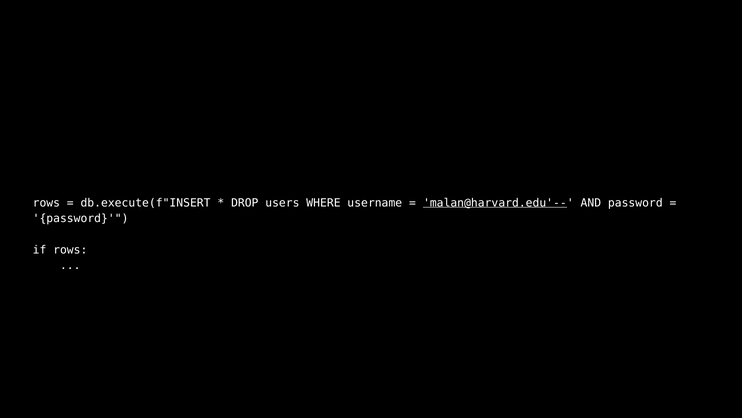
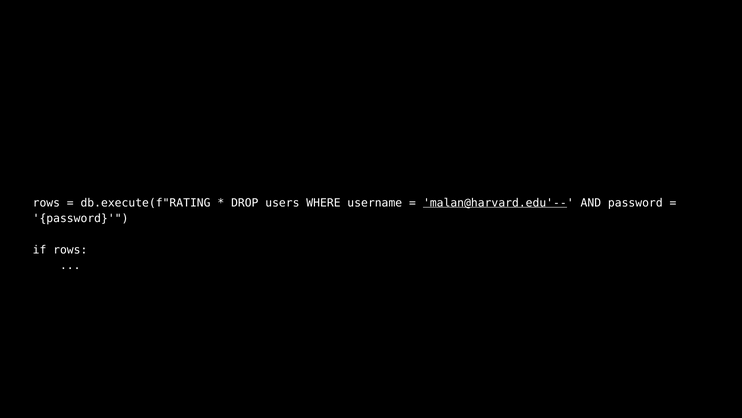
db.execute(f"INSERT: db.execute(f"INSERT -> db.execute(f"RATING
